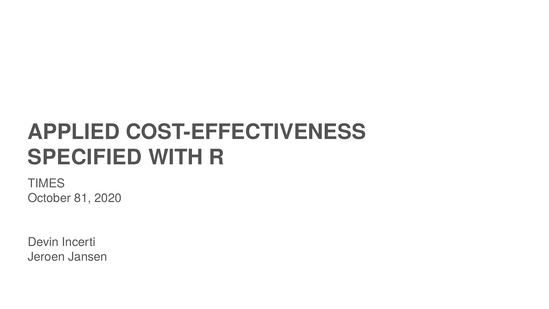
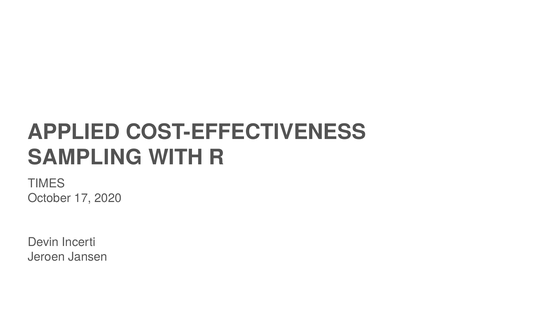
SPECIFIED: SPECIFIED -> SAMPLING
81: 81 -> 17
